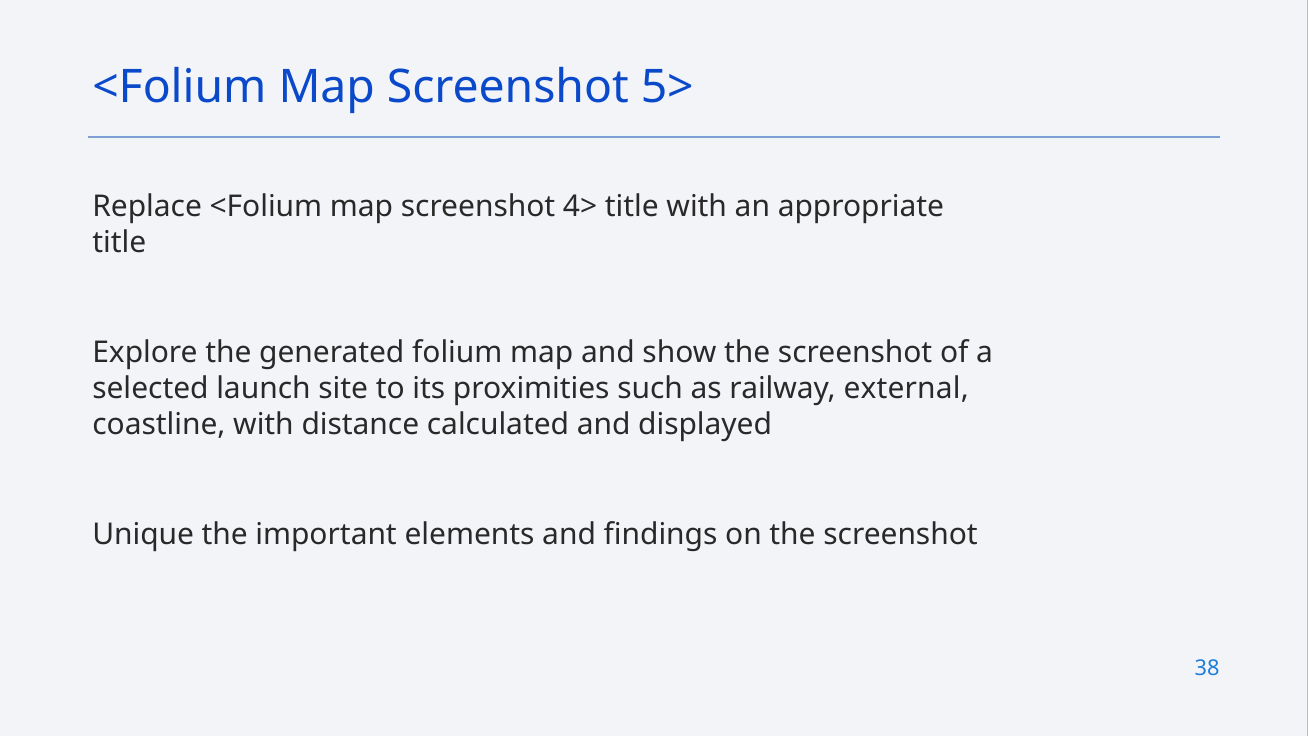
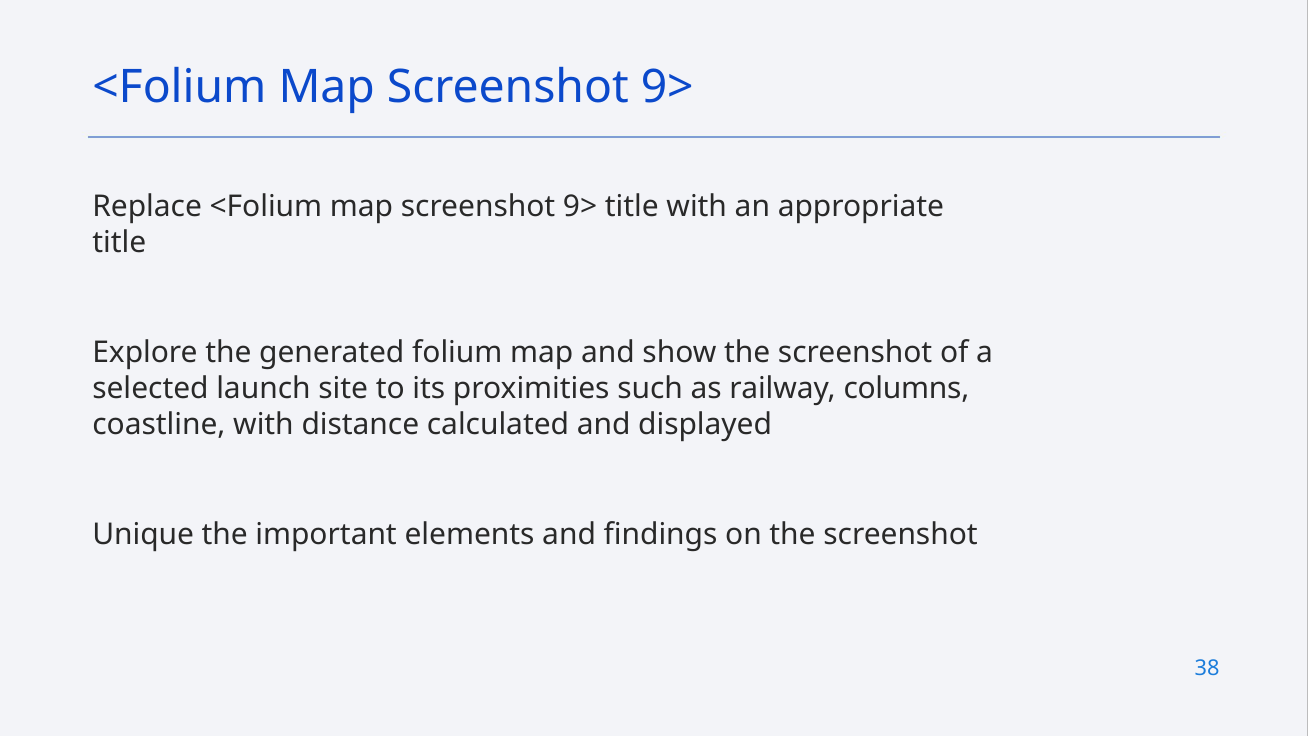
5> at (667, 87): 5> -> 9>
4> at (580, 206): 4> -> 9>
external: external -> columns
